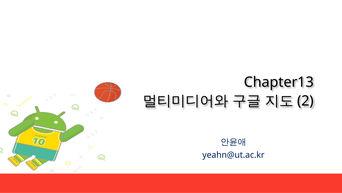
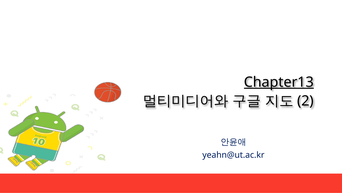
Chapter13 underline: none -> present
